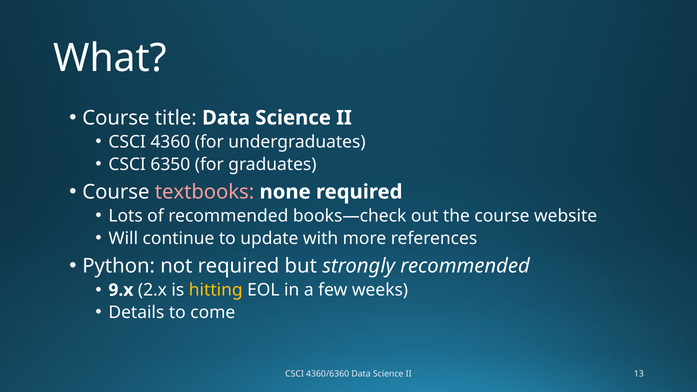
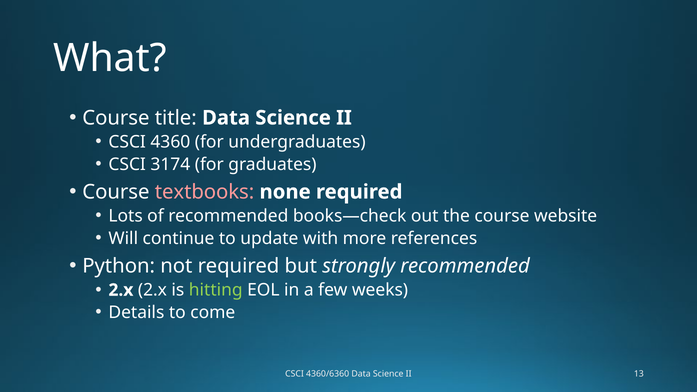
6350: 6350 -> 3174
9.x at (121, 290): 9.x -> 2.x
hitting colour: yellow -> light green
